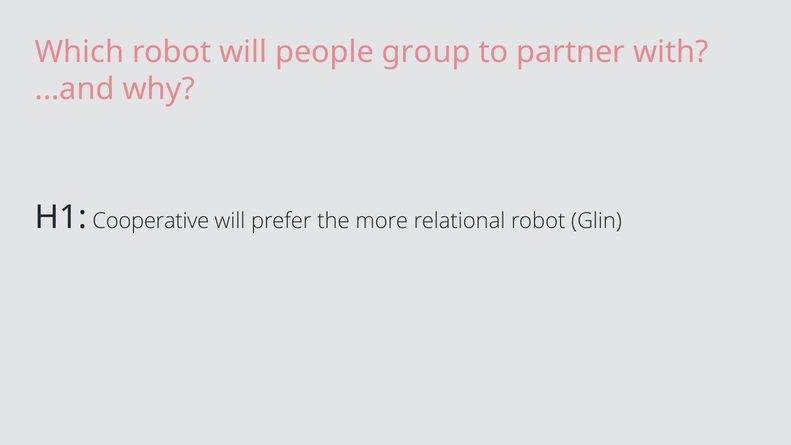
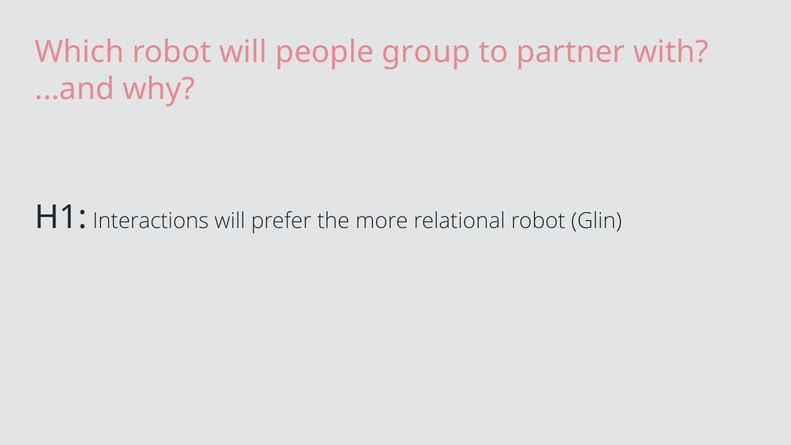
Cooperative: Cooperative -> Interactions
